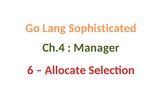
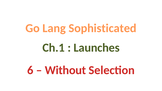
Ch.4: Ch.4 -> Ch.1
Manager: Manager -> Launches
Allocate: Allocate -> Without
